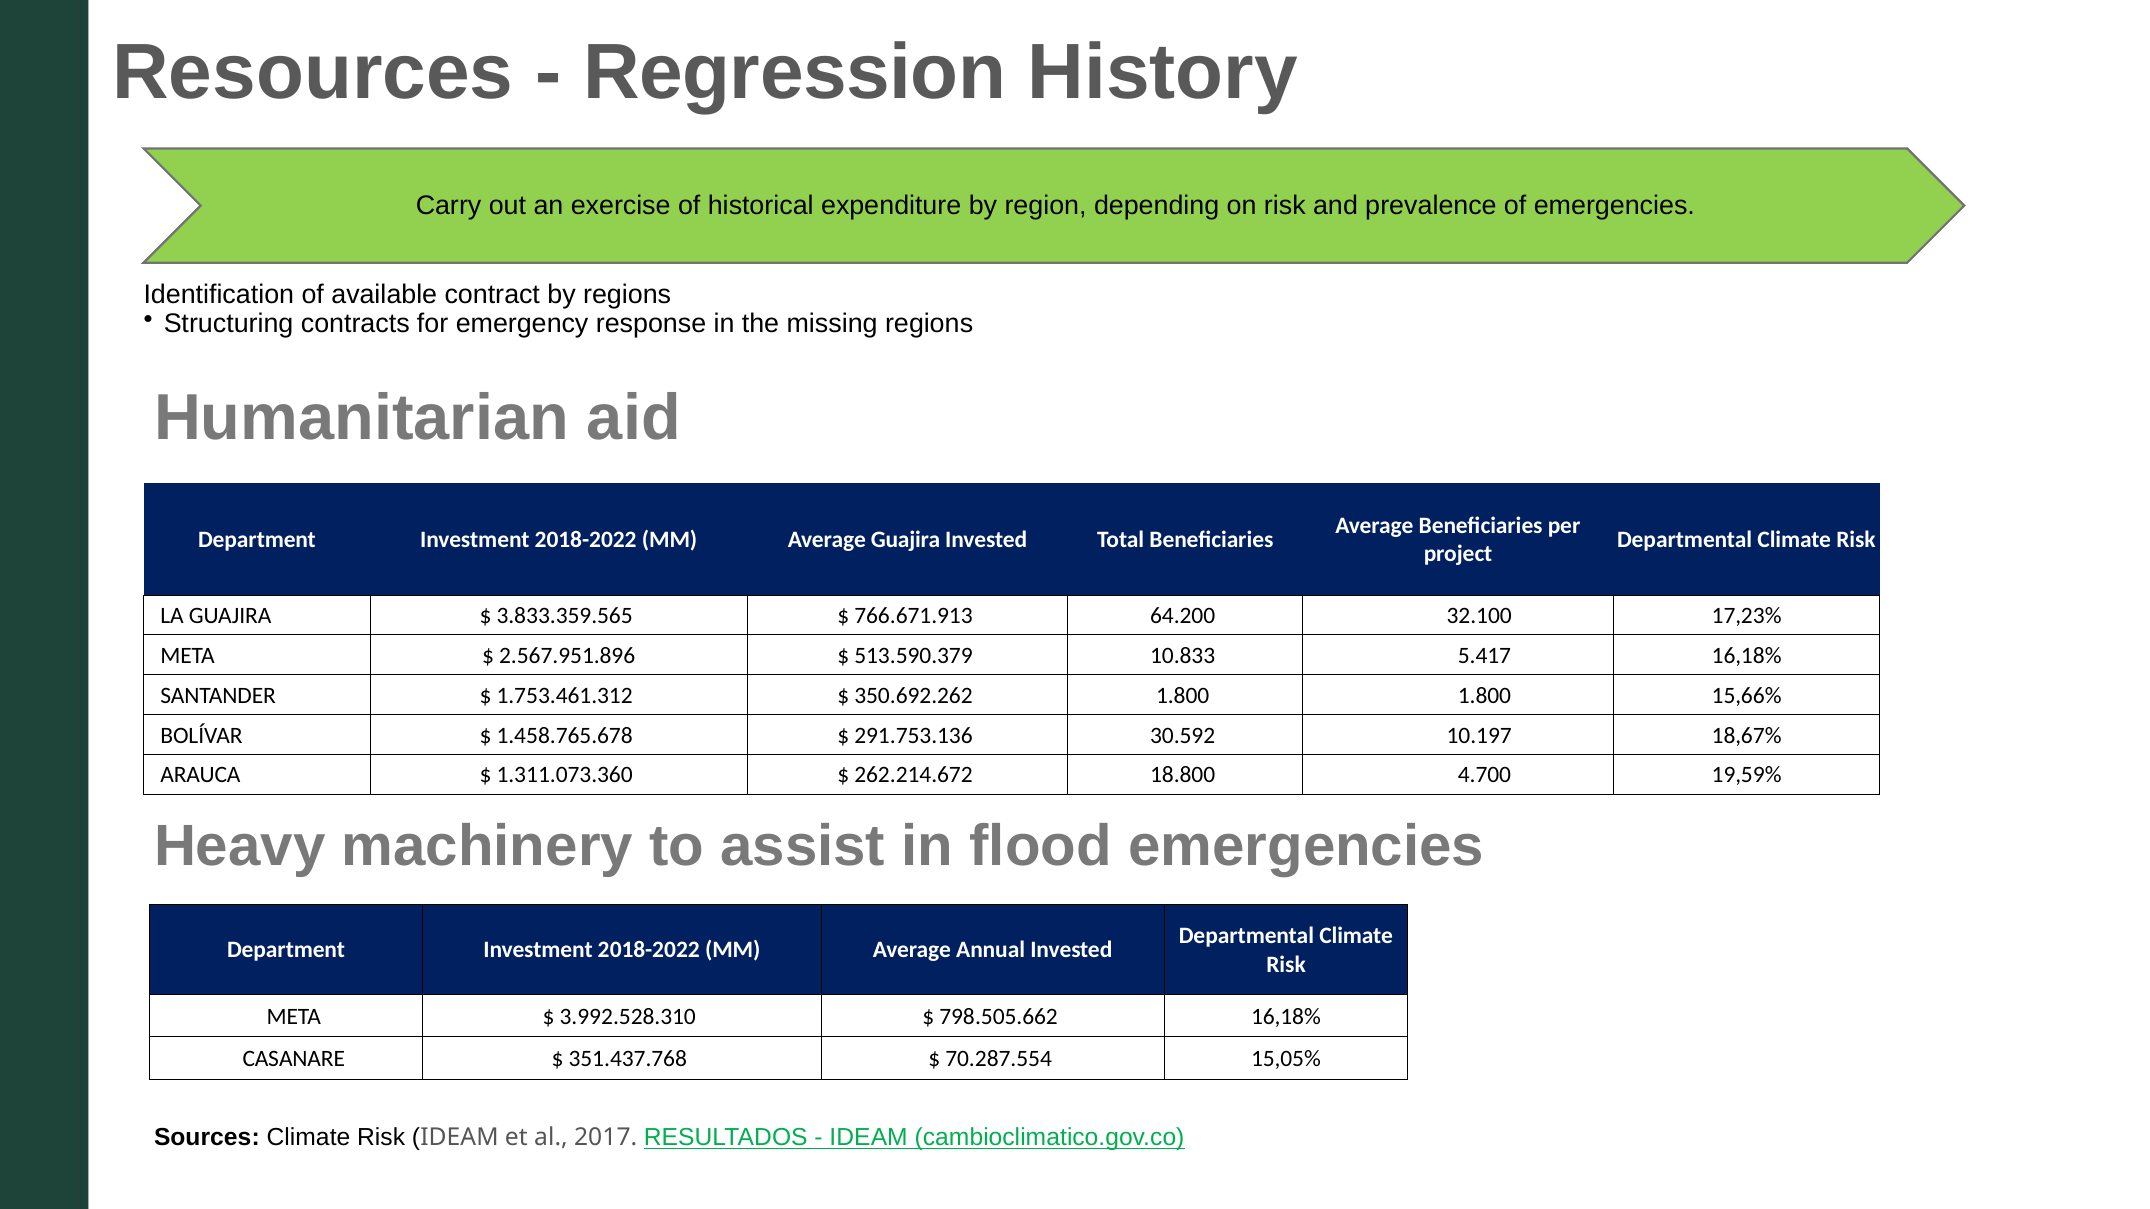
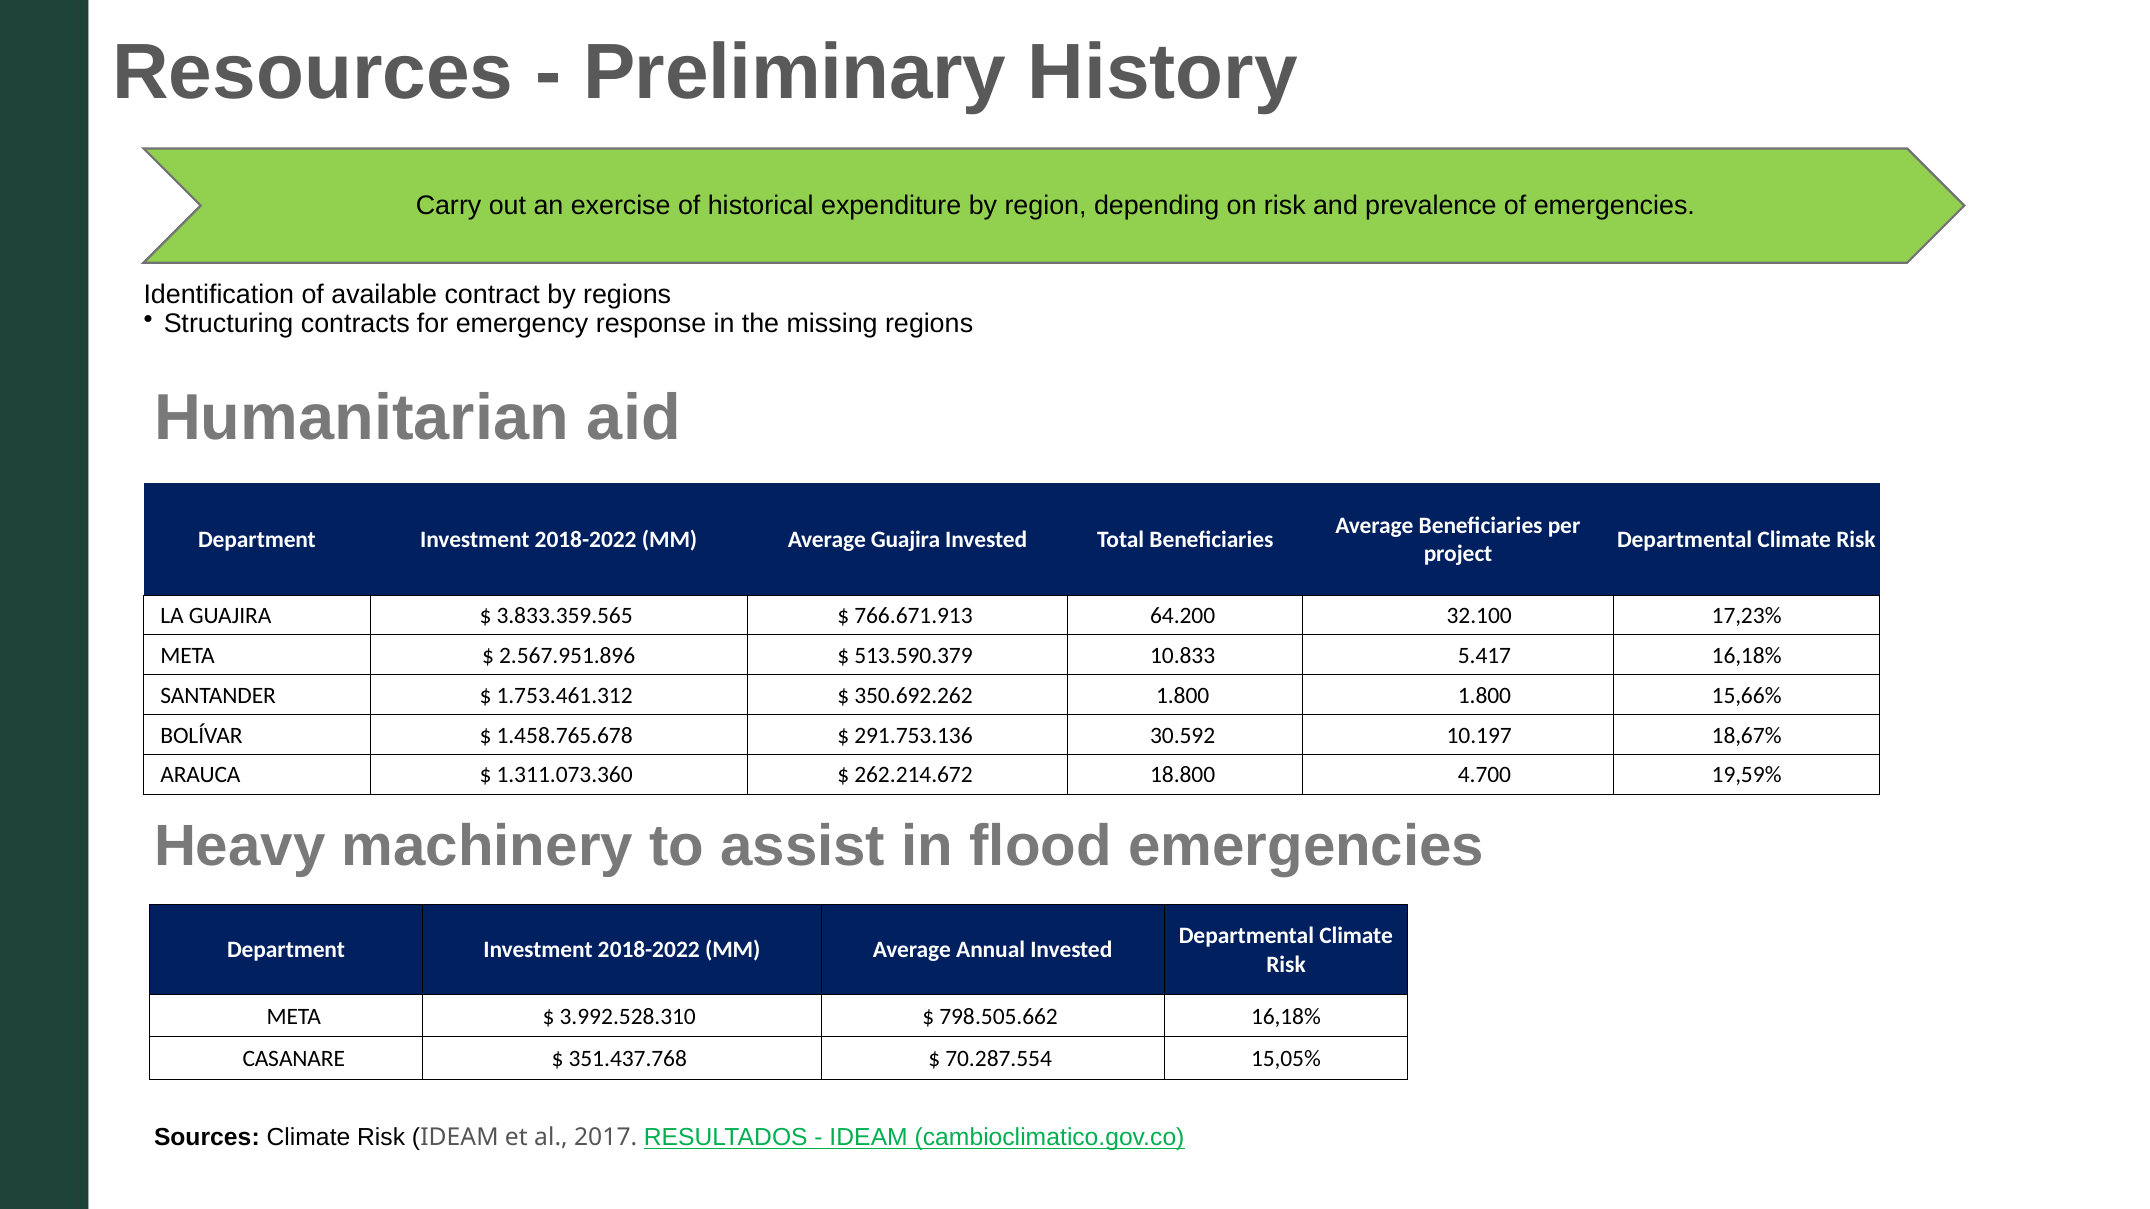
Regression: Regression -> Preliminary
